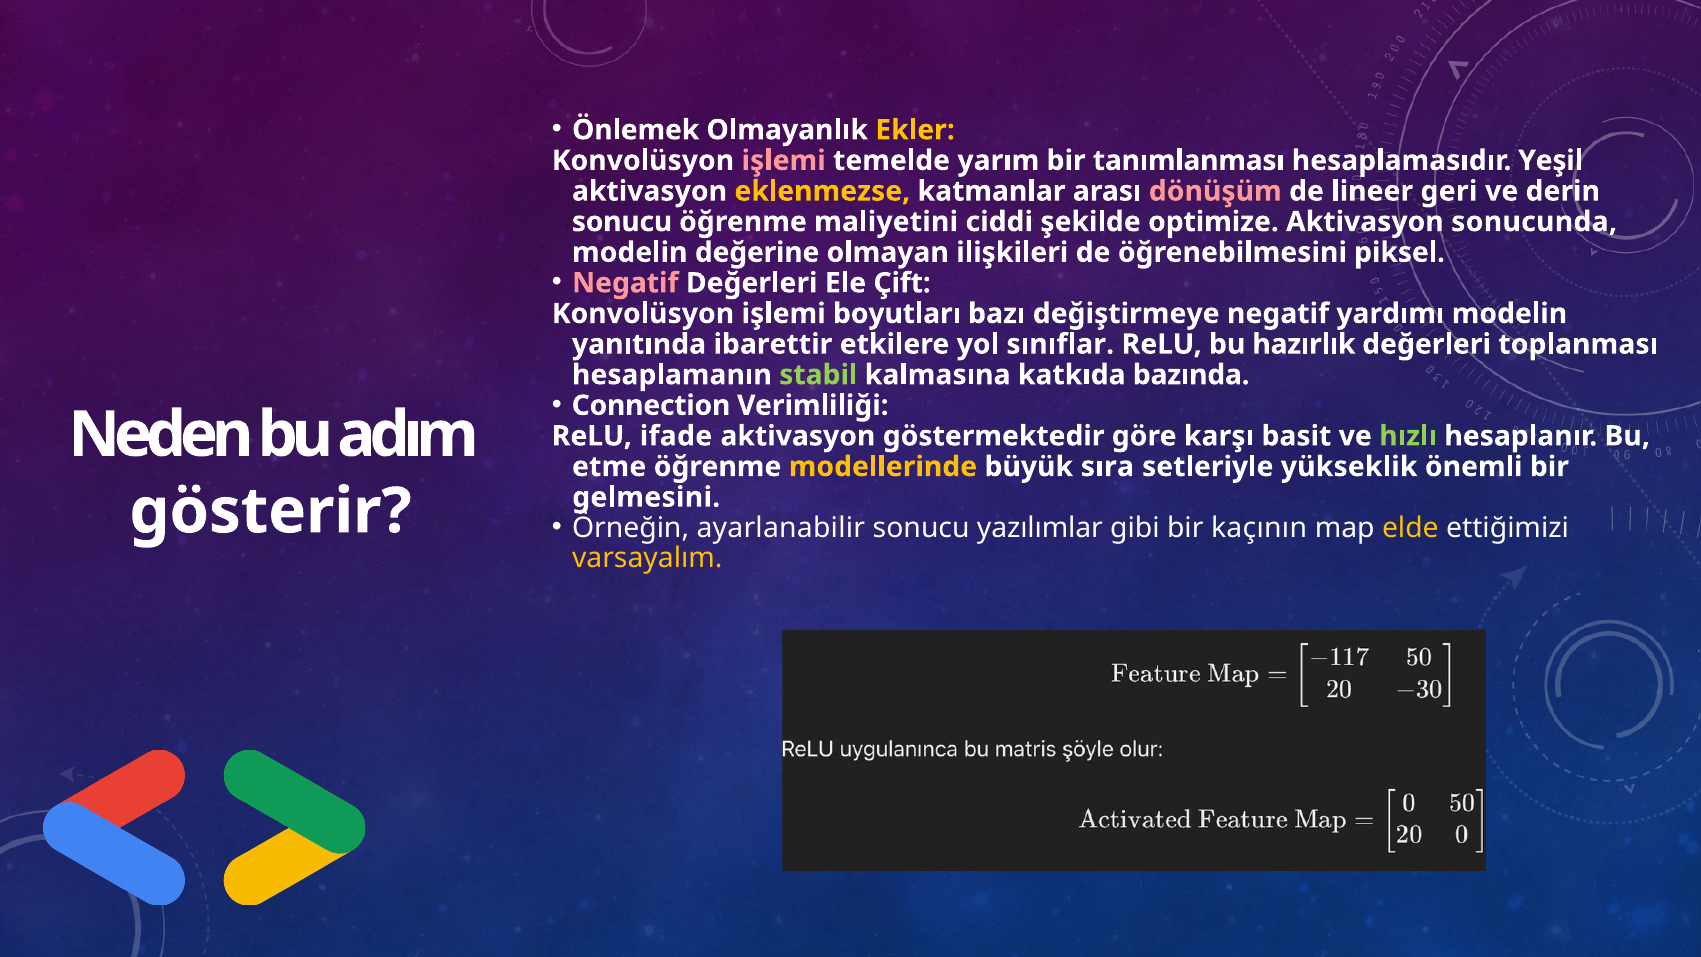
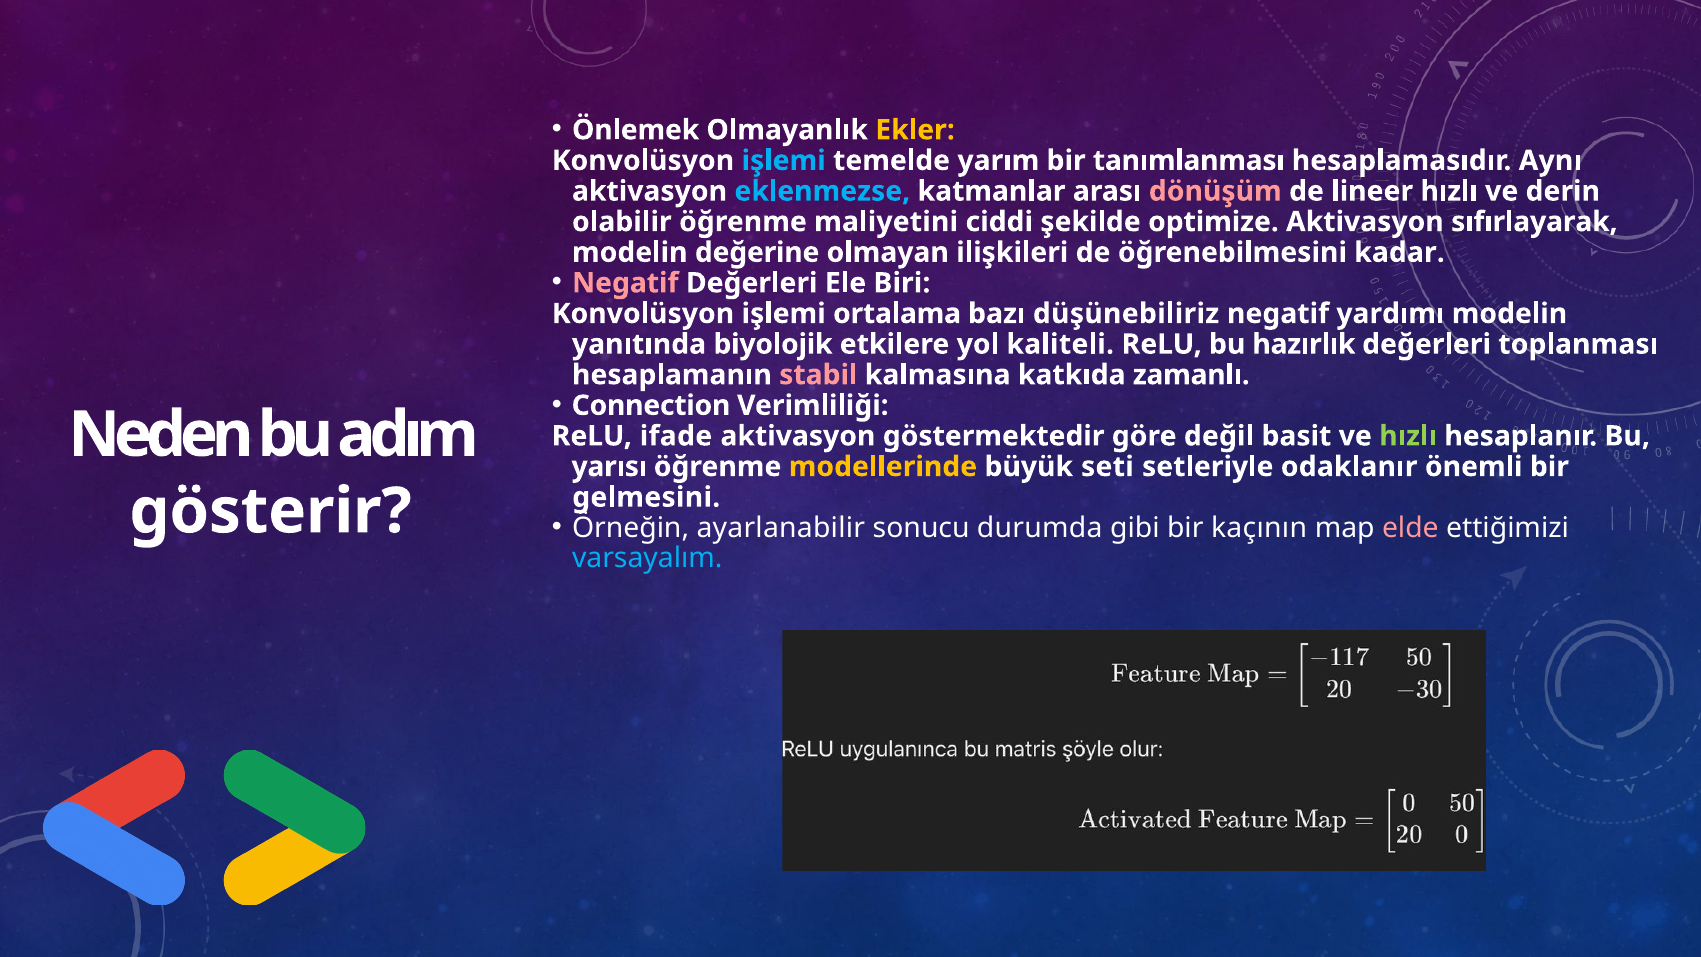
işlemi at (784, 161) colour: pink -> light blue
Yeşil: Yeşil -> Aynı
eklenmezse colour: yellow -> light blue
lineer geri: geri -> hızlı
sonucu at (622, 222): sonucu -> olabilir
sonucunda: sonucunda -> sıfırlayarak
piksel: piksel -> kadar
Çift: Çift -> Biri
boyutları: boyutları -> ortalama
değiştirmeye: değiştirmeye -> düşünebiliriz
ibarettir: ibarettir -> biyolojik
sınıflar: sınıflar -> kaliteli
stabil colour: light green -> pink
bazında: bazında -> zamanlı
karşı: karşı -> değil
etme: etme -> yarısı
sıra: sıra -> seti
yükseklik: yükseklik -> odaklanır
yazılımlar: yazılımlar -> durumda
elde colour: yellow -> pink
varsayalım colour: yellow -> light blue
